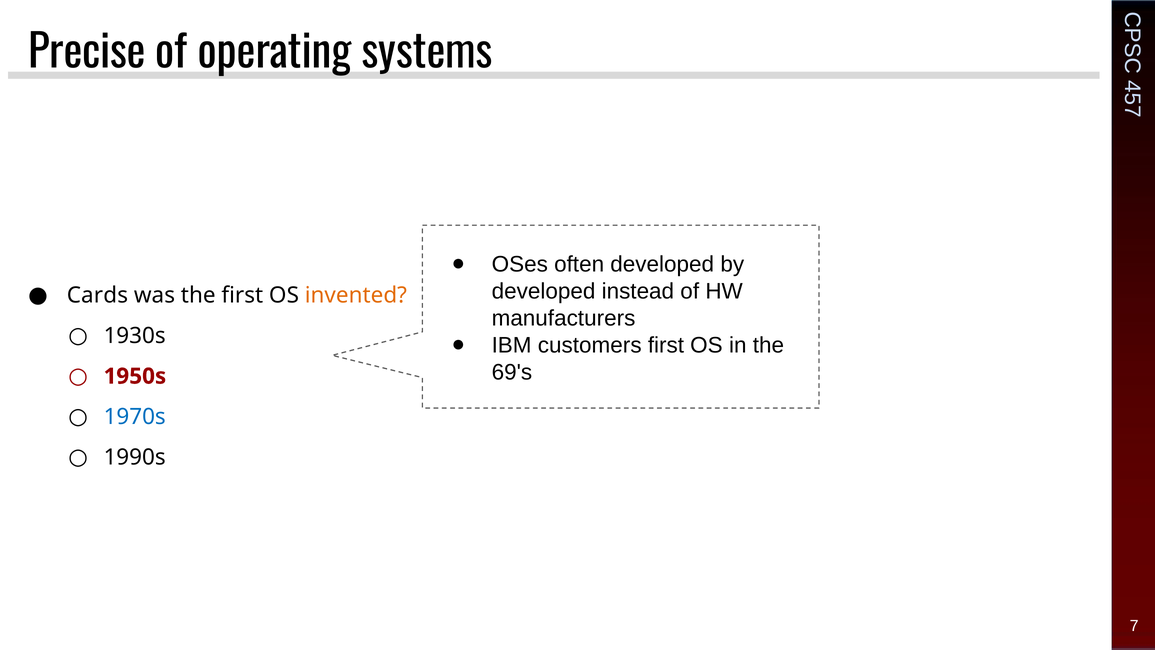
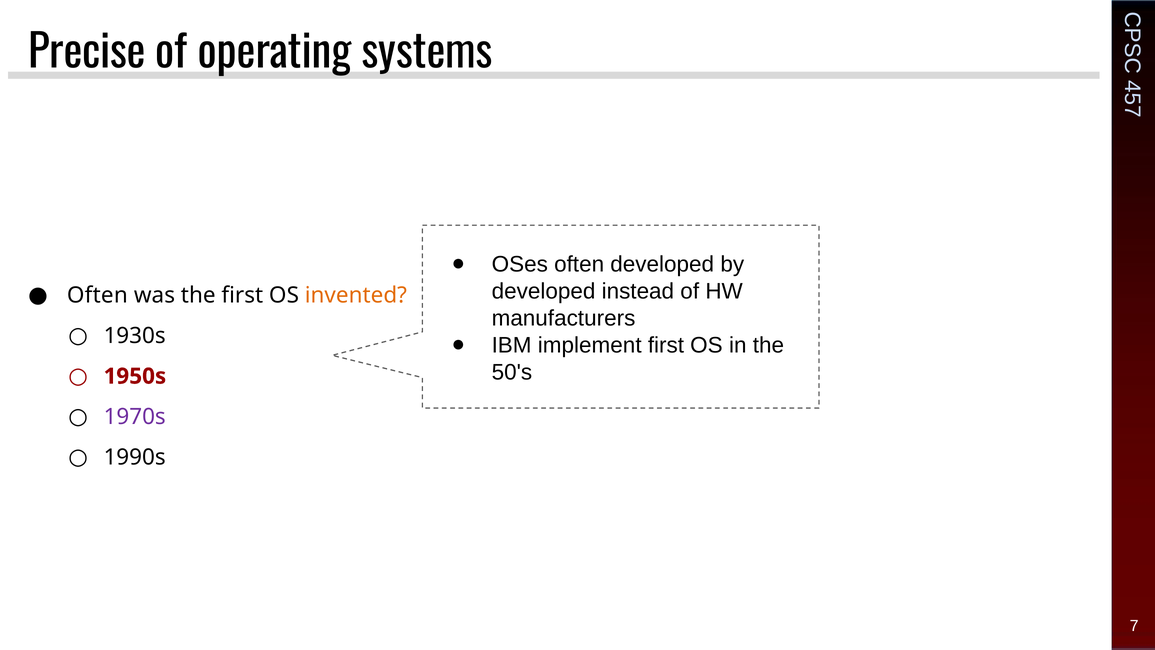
Cards at (97, 295): Cards -> Often
customers: customers -> implement
69's: 69's -> 50's
1970s colour: blue -> purple
